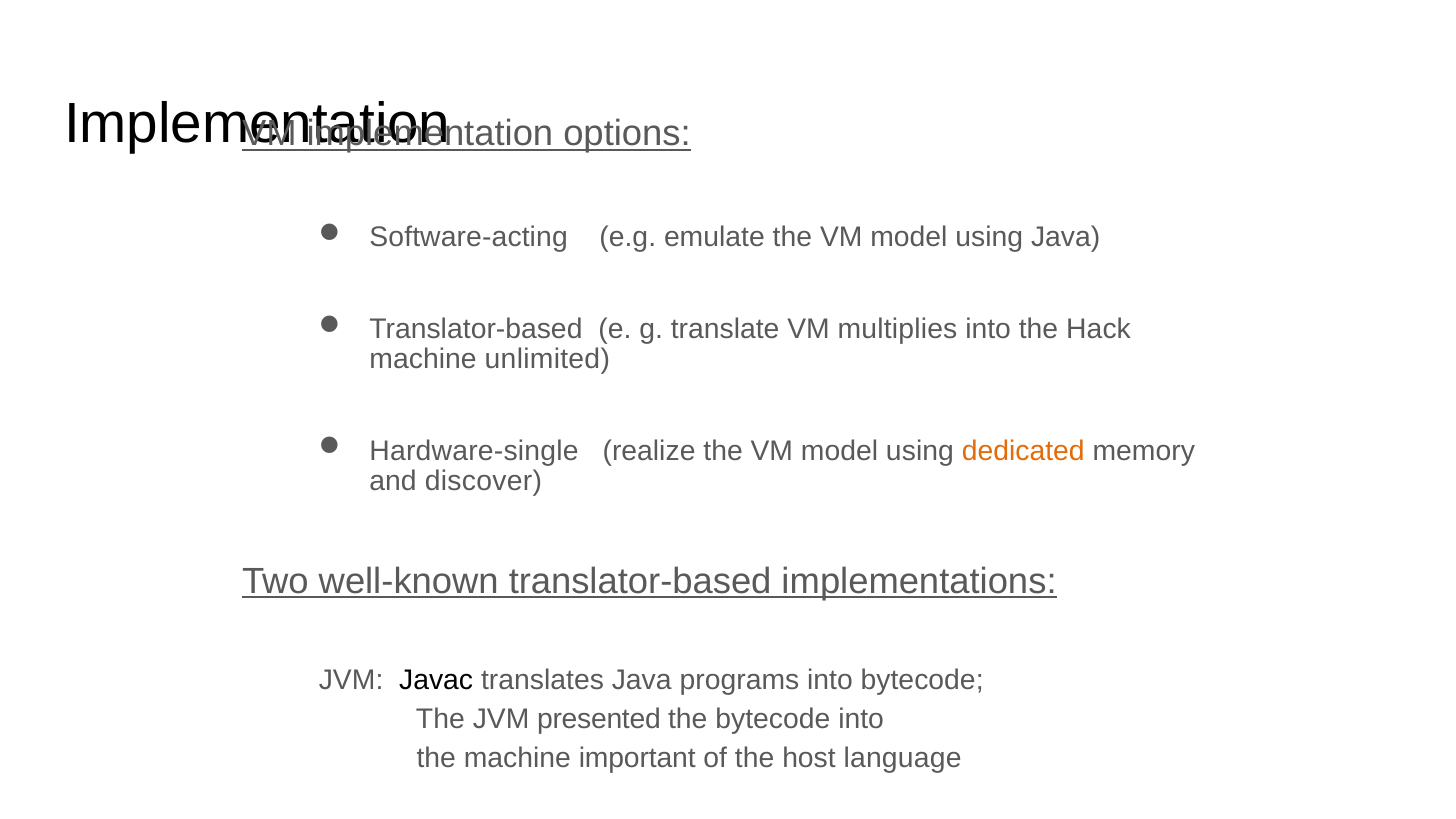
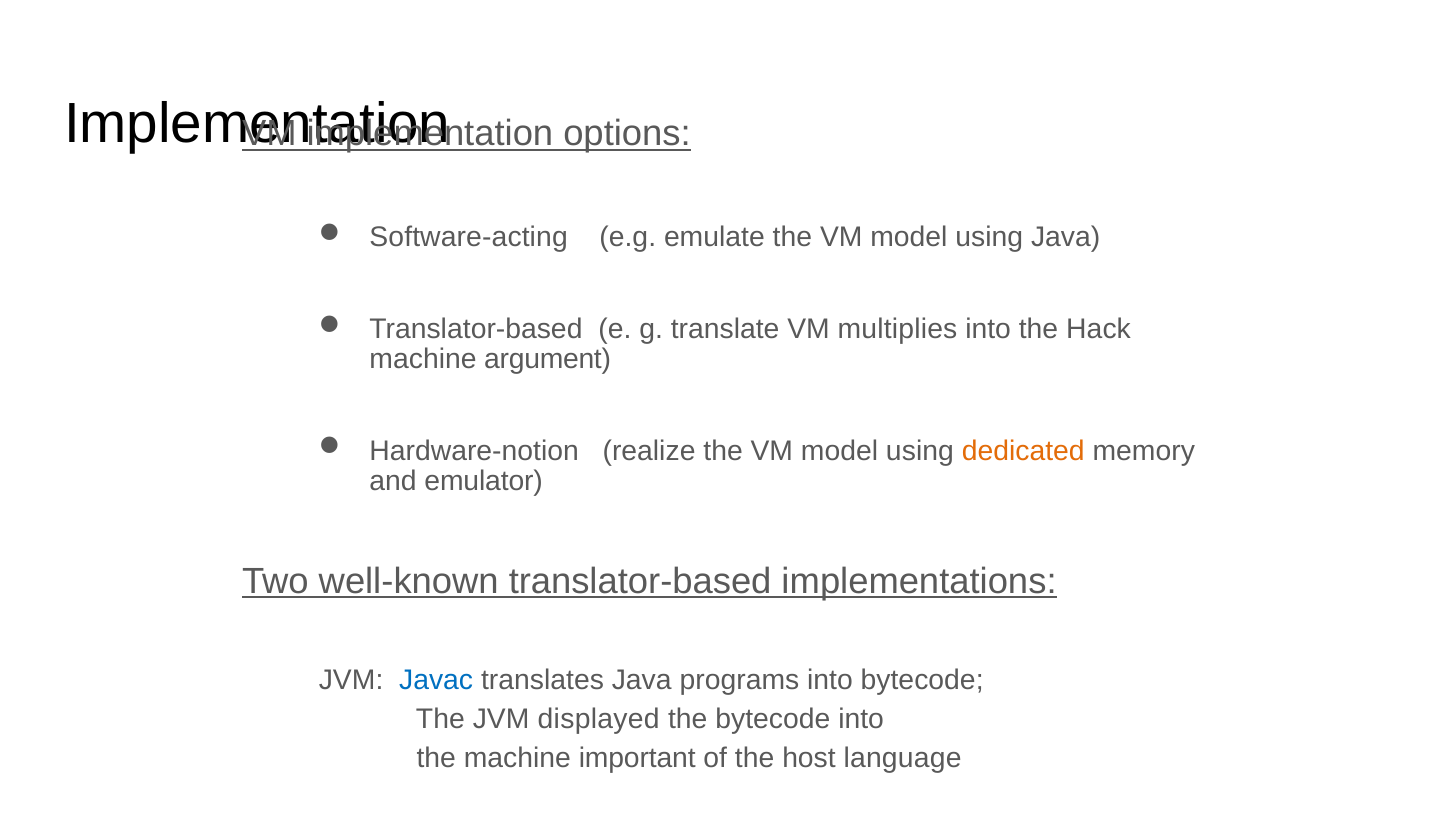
unlimited: unlimited -> argument
Hardware-single: Hardware-single -> Hardware-notion
discover: discover -> emulator
Javac colour: black -> blue
presented: presented -> displayed
